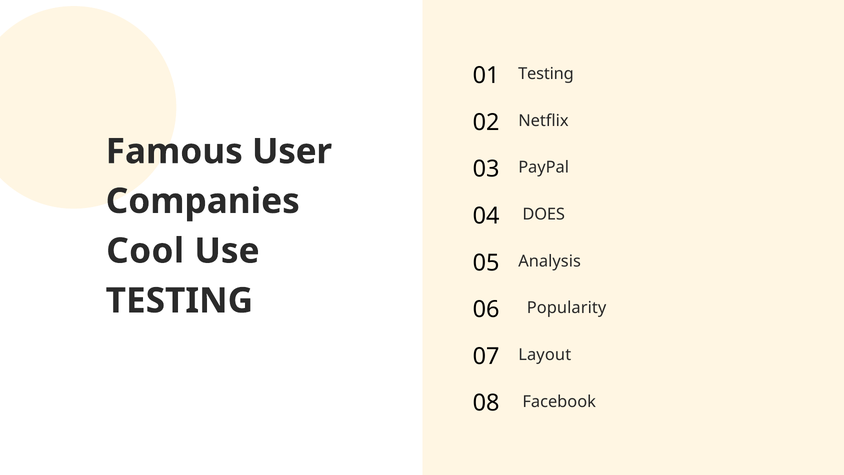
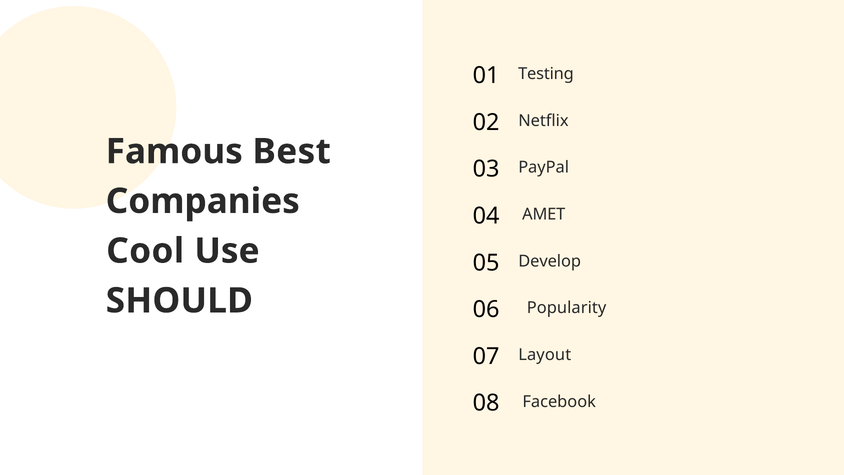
User: User -> Best
DOES: DOES -> AMET
Analysis: Analysis -> Develop
TESTING at (179, 301): TESTING -> SHOULD
